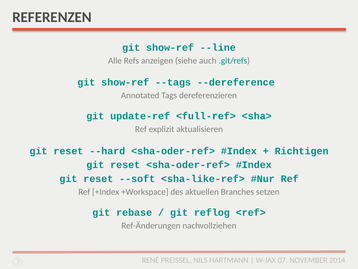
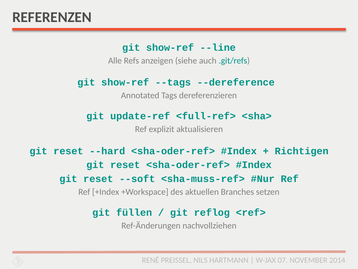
<sha-like-ref>: <sha-like-ref> -> <sha-muss-ref>
rebase: rebase -> füllen
